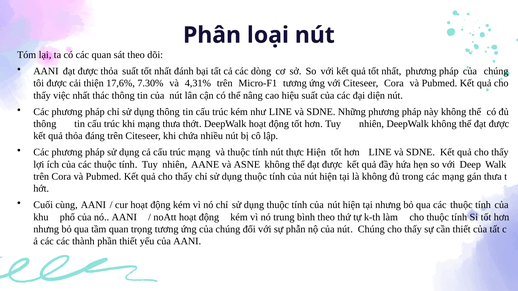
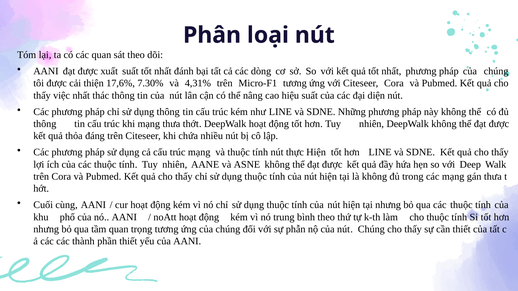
được thỏa: thỏa -> xuất
